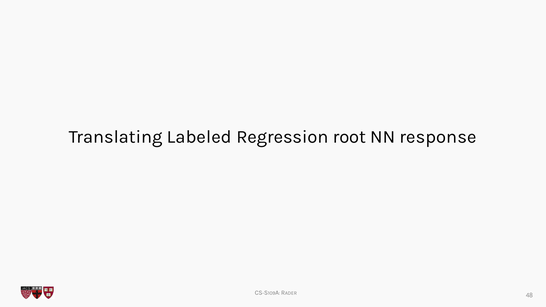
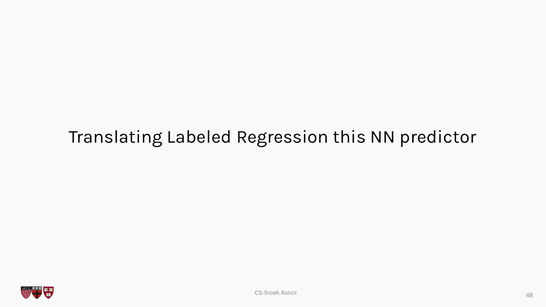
root: root -> this
response: response -> predictor
